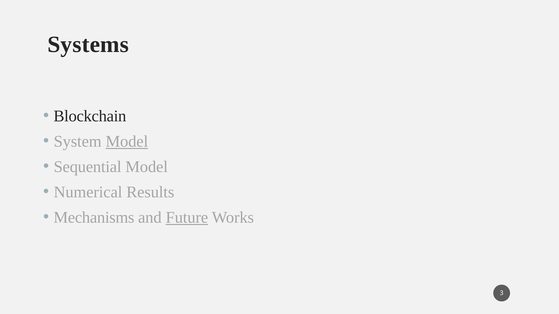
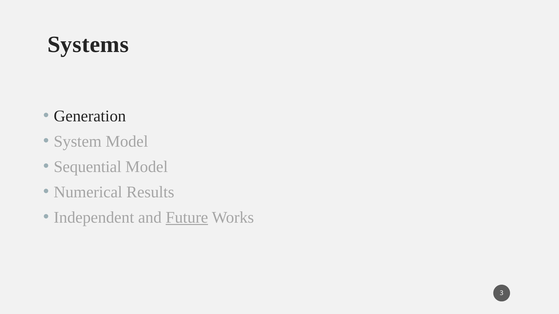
Blockchain: Blockchain -> Generation
Model at (127, 142) underline: present -> none
Mechanisms: Mechanisms -> Independent
